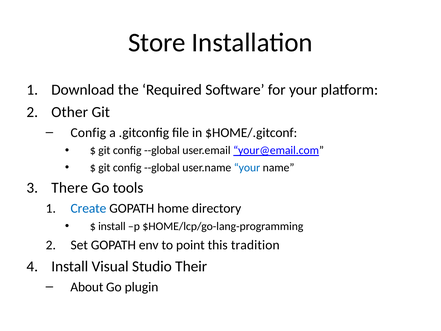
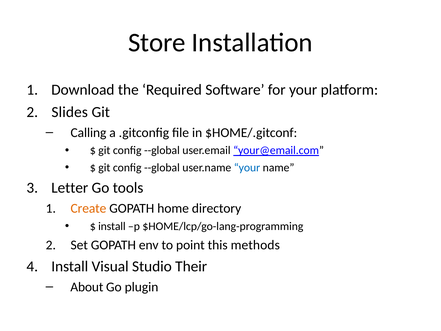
Other: Other -> Slides
Config at (88, 133): Config -> Calling
There: There -> Letter
Create colour: blue -> orange
tradition: tradition -> methods
